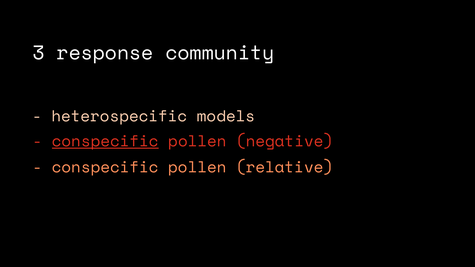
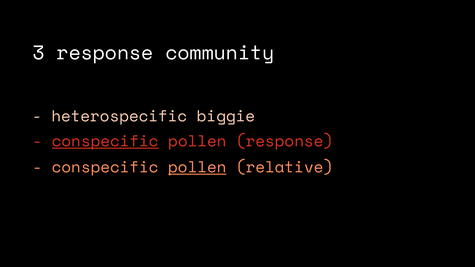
models: models -> biggie
pollen negative: negative -> response
pollen at (197, 167) underline: none -> present
